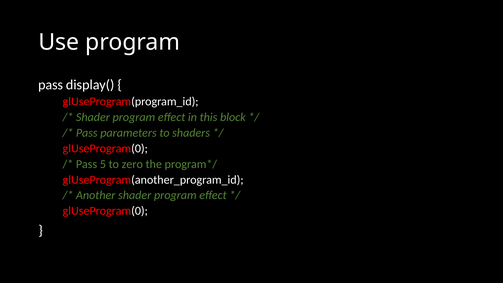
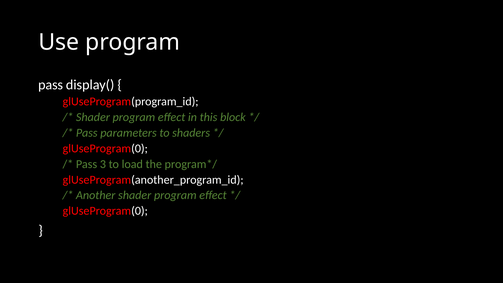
5: 5 -> 3
zero: zero -> load
